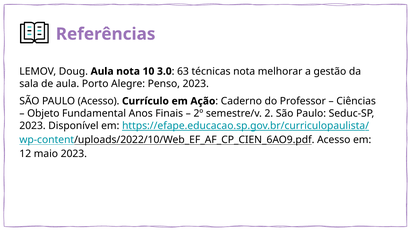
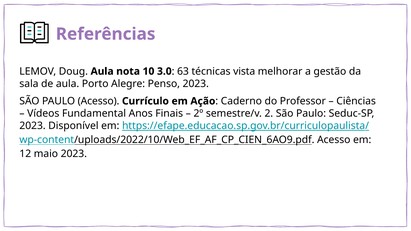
técnicas nota: nota -> vista
Objeto: Objeto -> Vídeos
